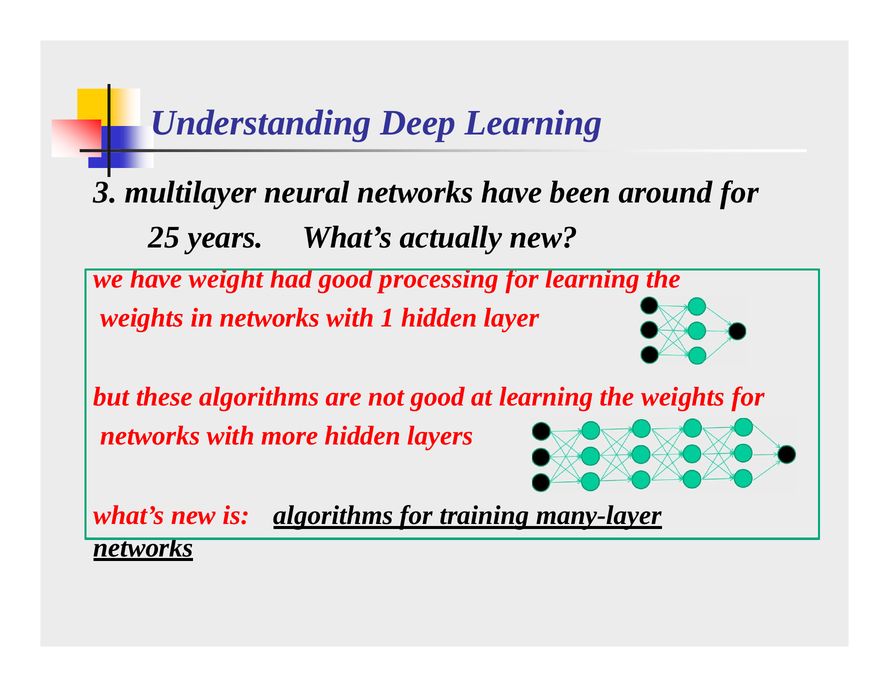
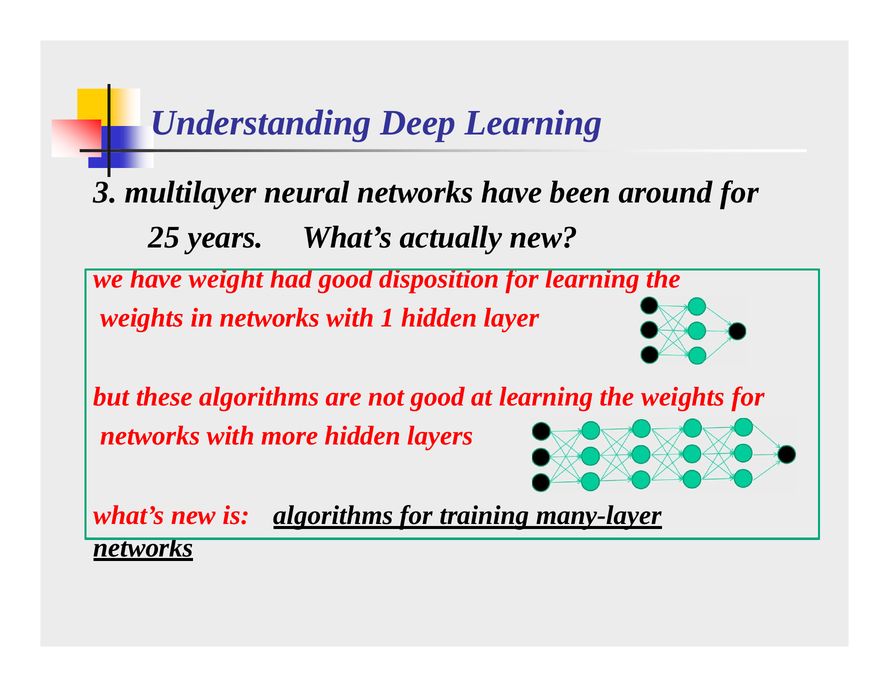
processing: processing -> disposition
